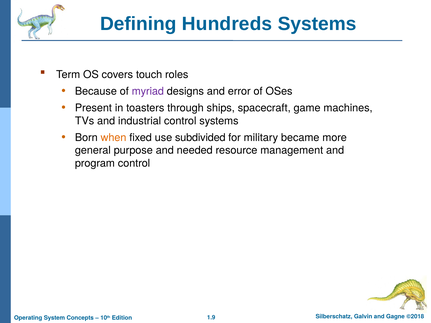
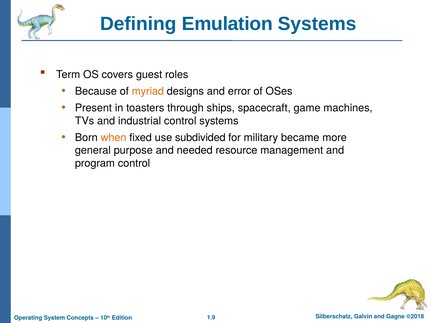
Hundreds: Hundreds -> Emulation
touch: touch -> guest
myriad colour: purple -> orange
